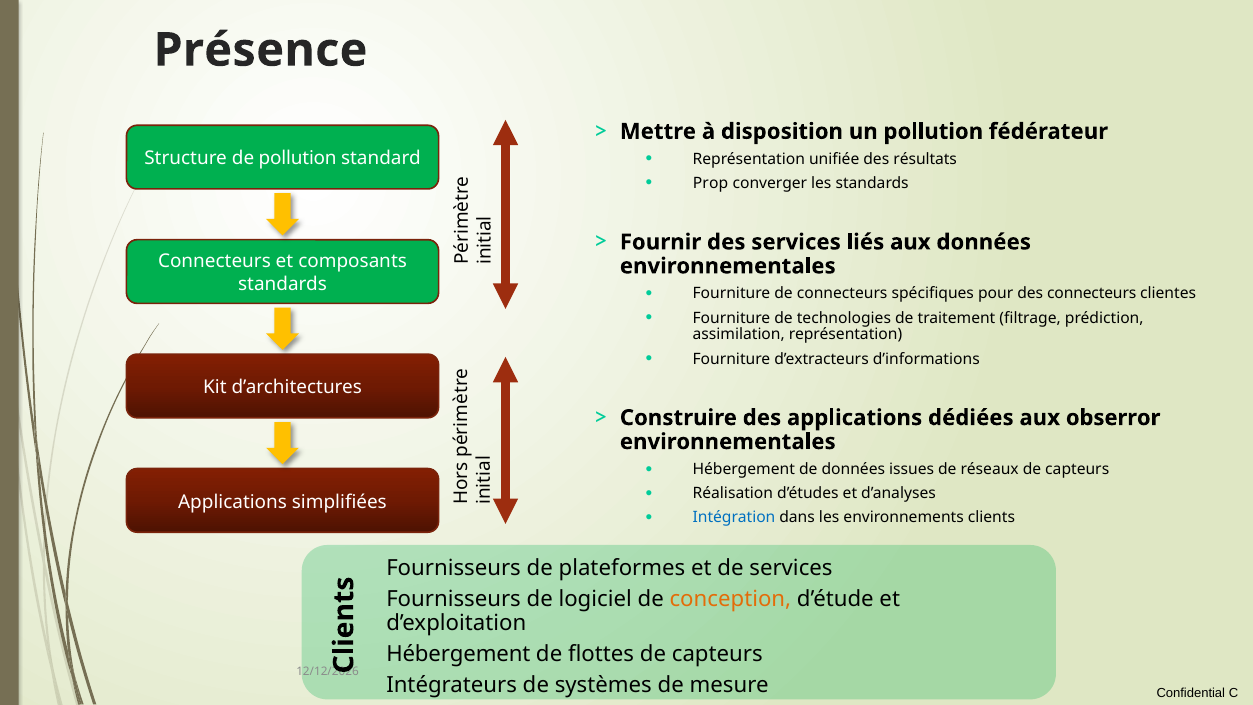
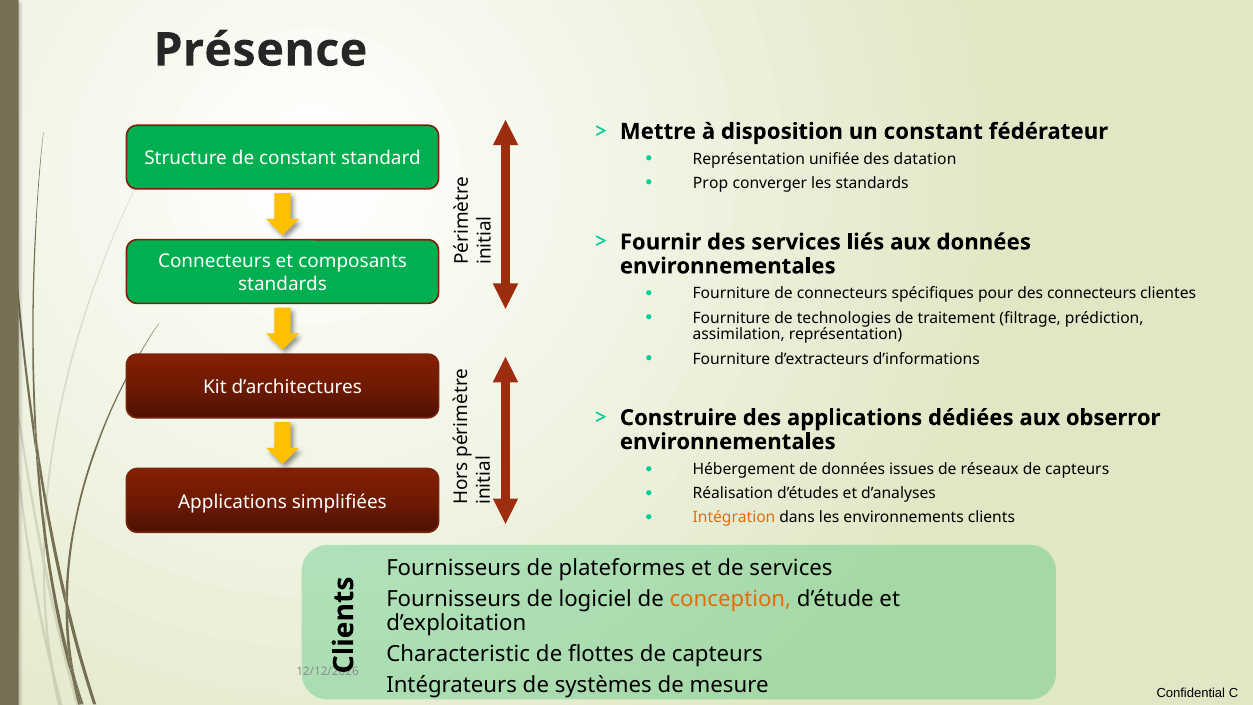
un pollution: pollution -> constant
résultats: résultats -> datation
de pollution: pollution -> constant
Intégration colour: blue -> orange
Hébergement at (458, 654): Hébergement -> Characteristic
